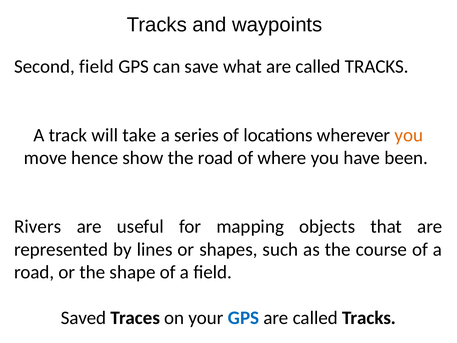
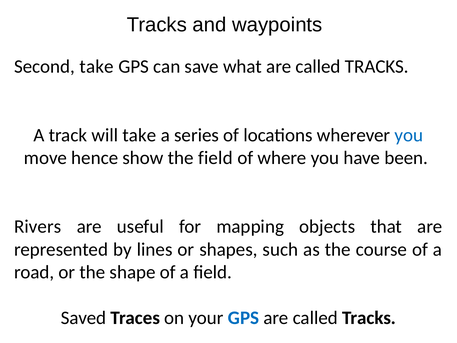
Second field: field -> take
you at (409, 135) colour: orange -> blue
the road: road -> field
